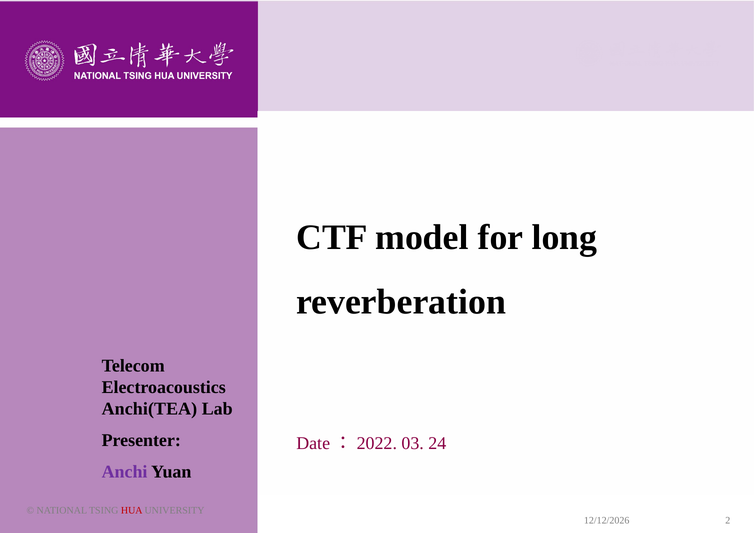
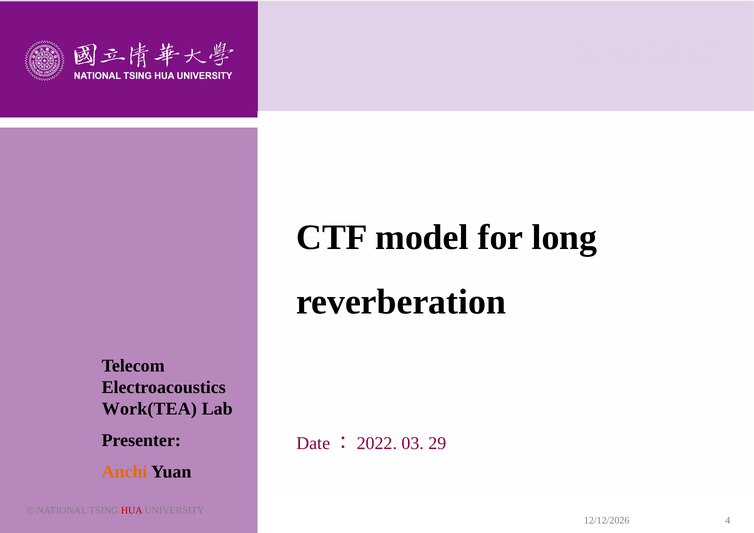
Anchi(TEA: Anchi(TEA -> Work(TEA
24: 24 -> 29
Anchi colour: purple -> orange
2: 2 -> 4
